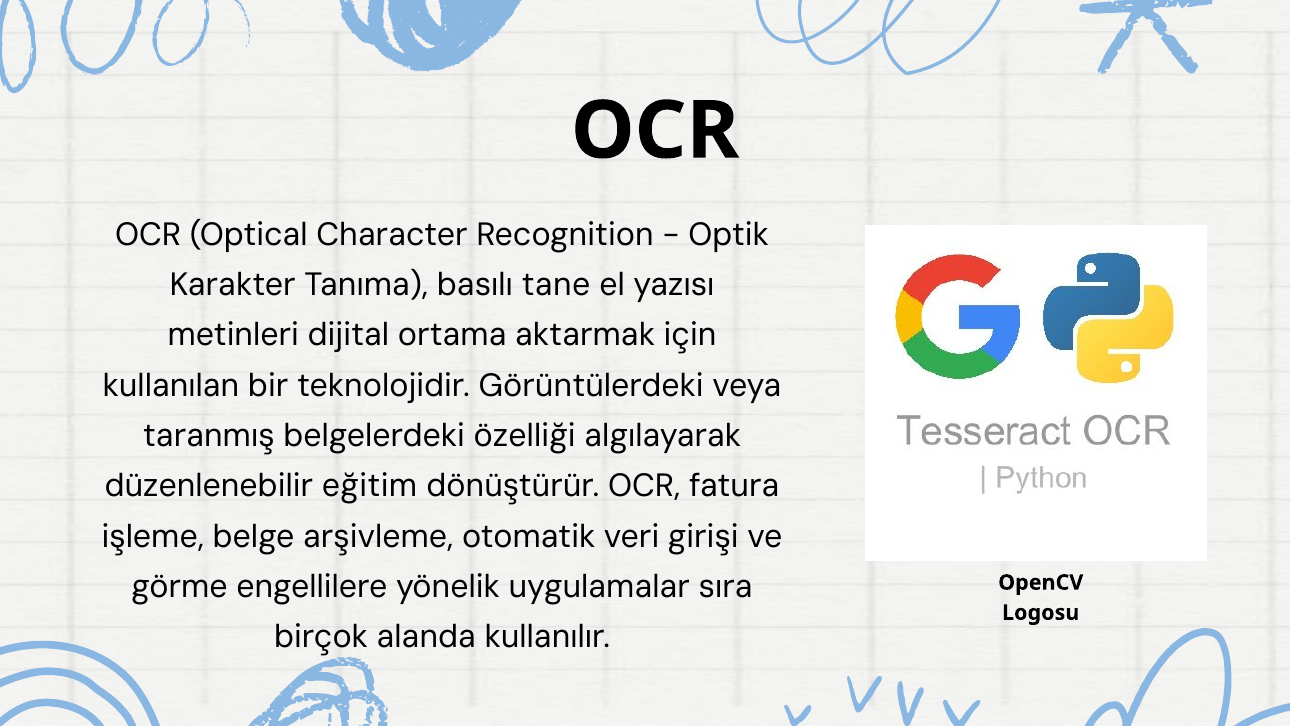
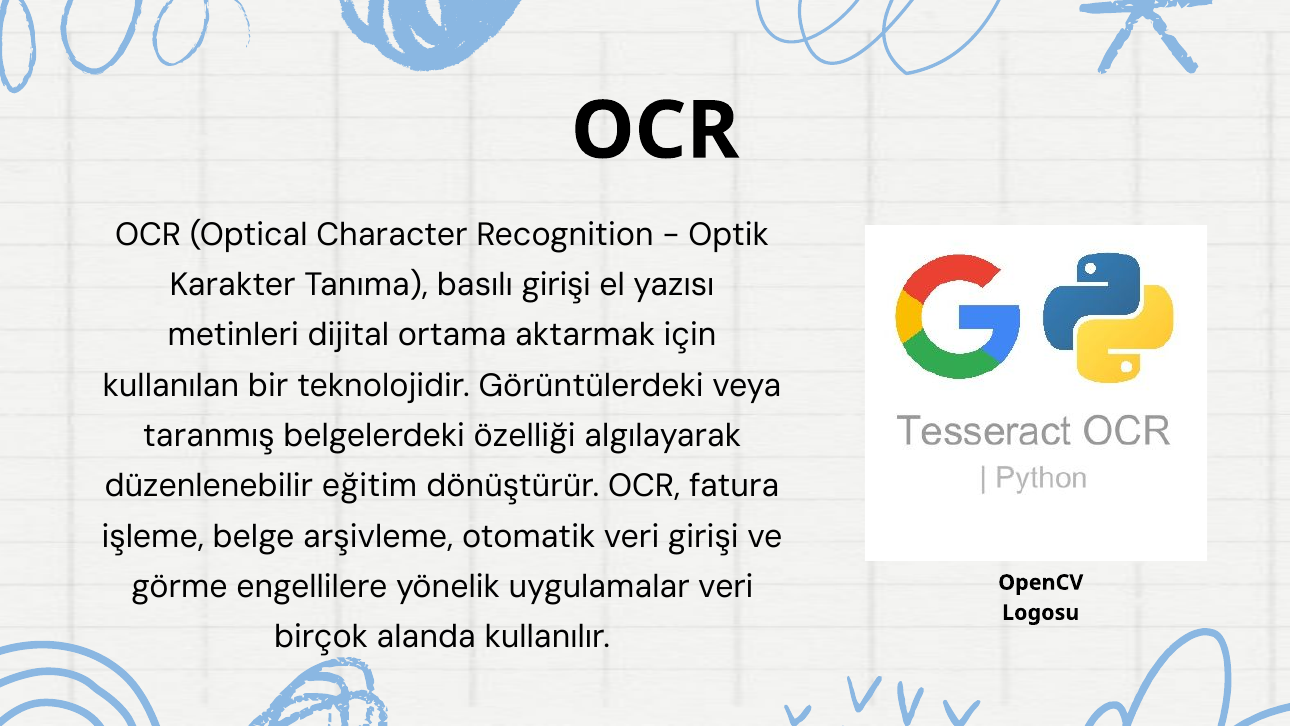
basılı tane: tane -> girişi
uygulamalar sıra: sıra -> veri
